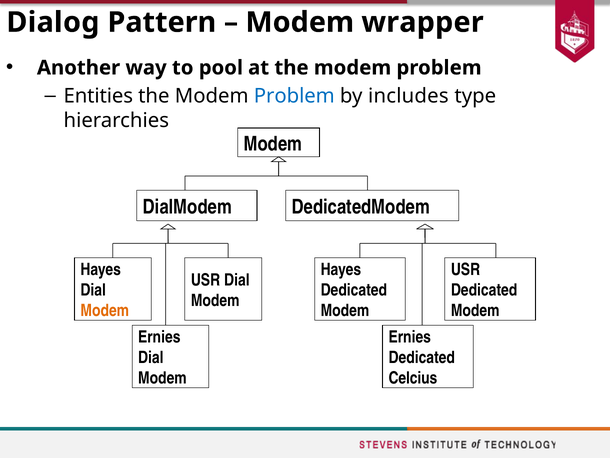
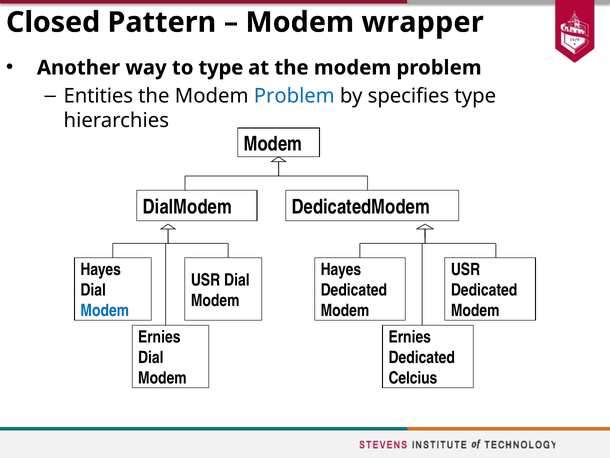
Dialog: Dialog -> Closed
to pool: pool -> type
includes: includes -> specifies
Modem at (105, 310) colour: orange -> blue
